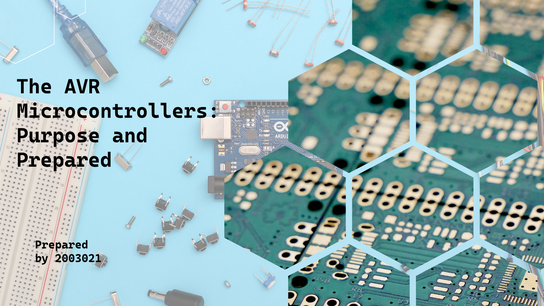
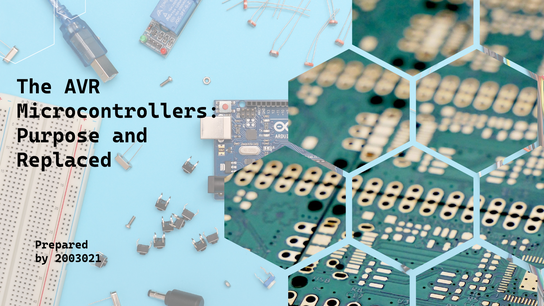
Prepared at (64, 160): Prepared -> Replaced
